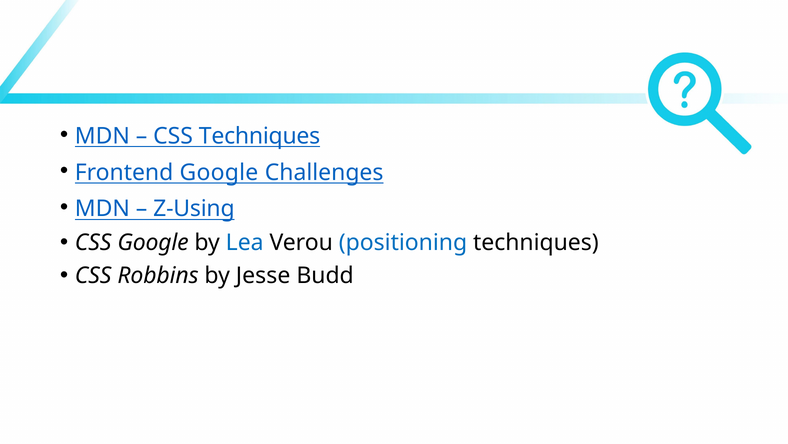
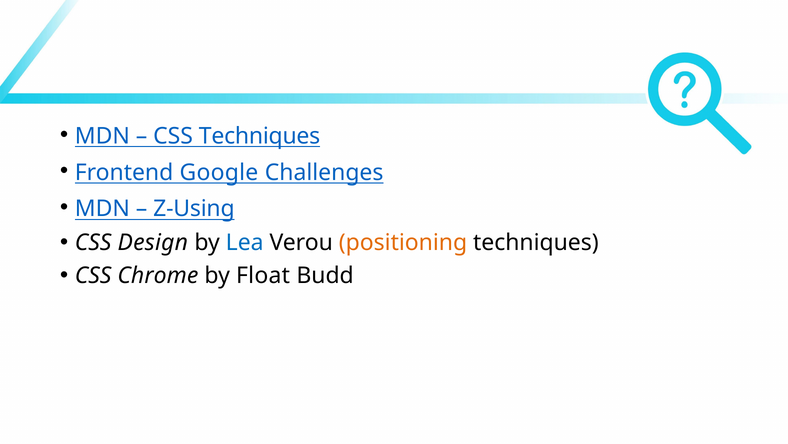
CSS Google: Google -> Design
positioning colour: blue -> orange
Robbins: Robbins -> Chrome
Jesse: Jesse -> Float
